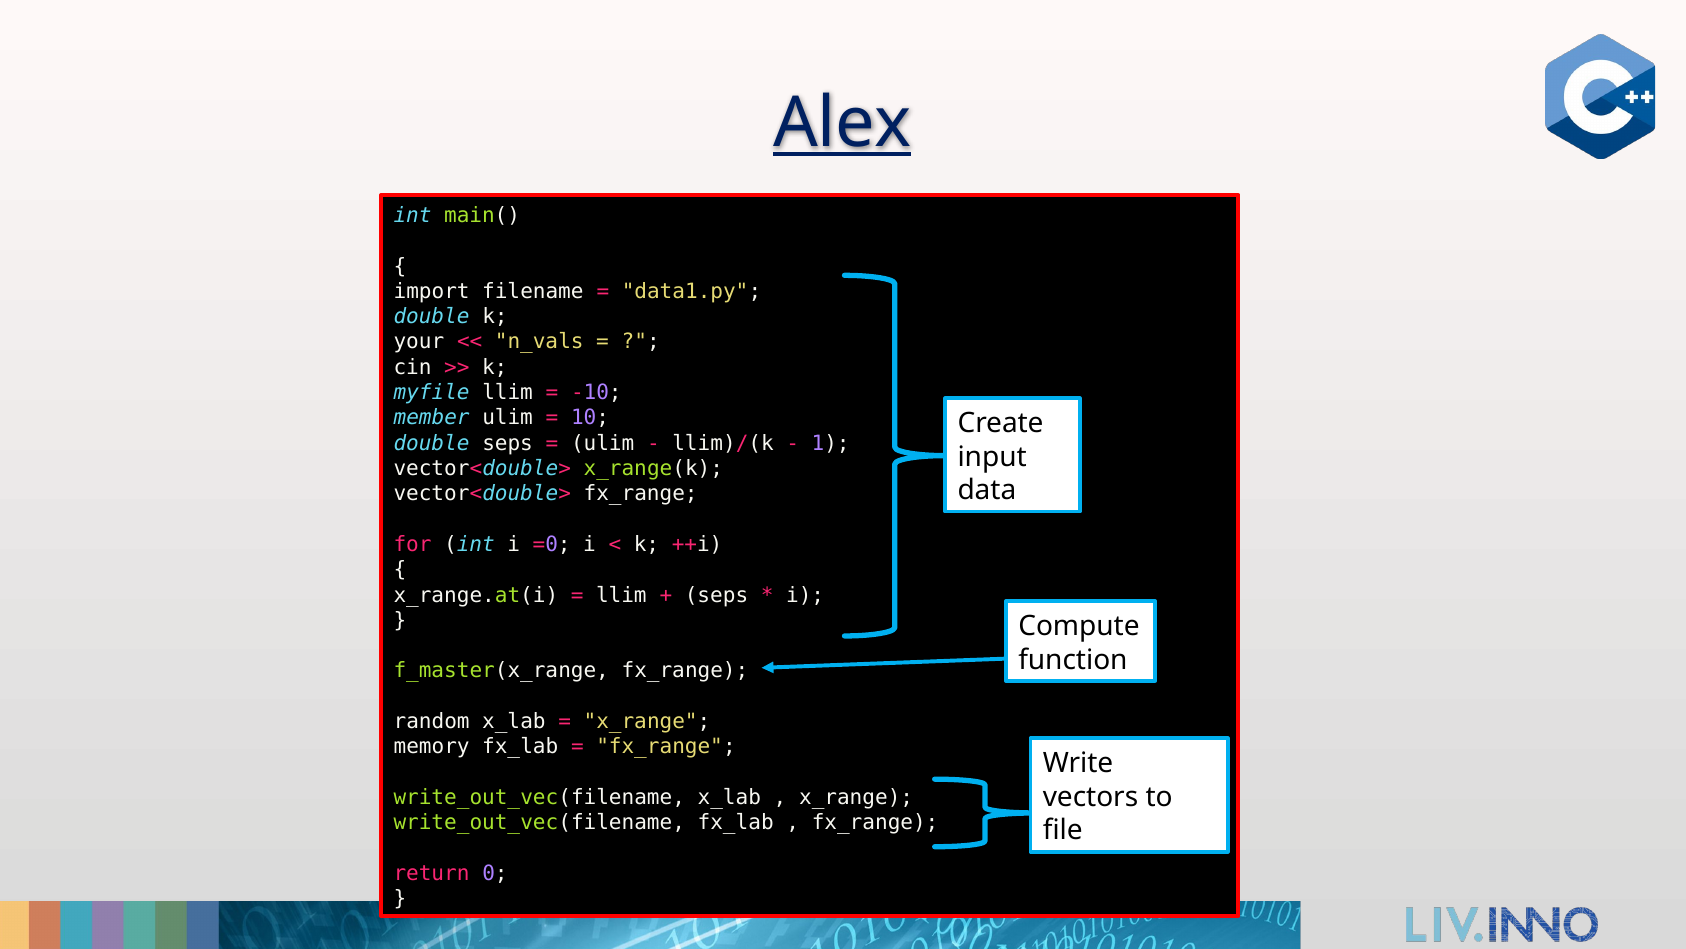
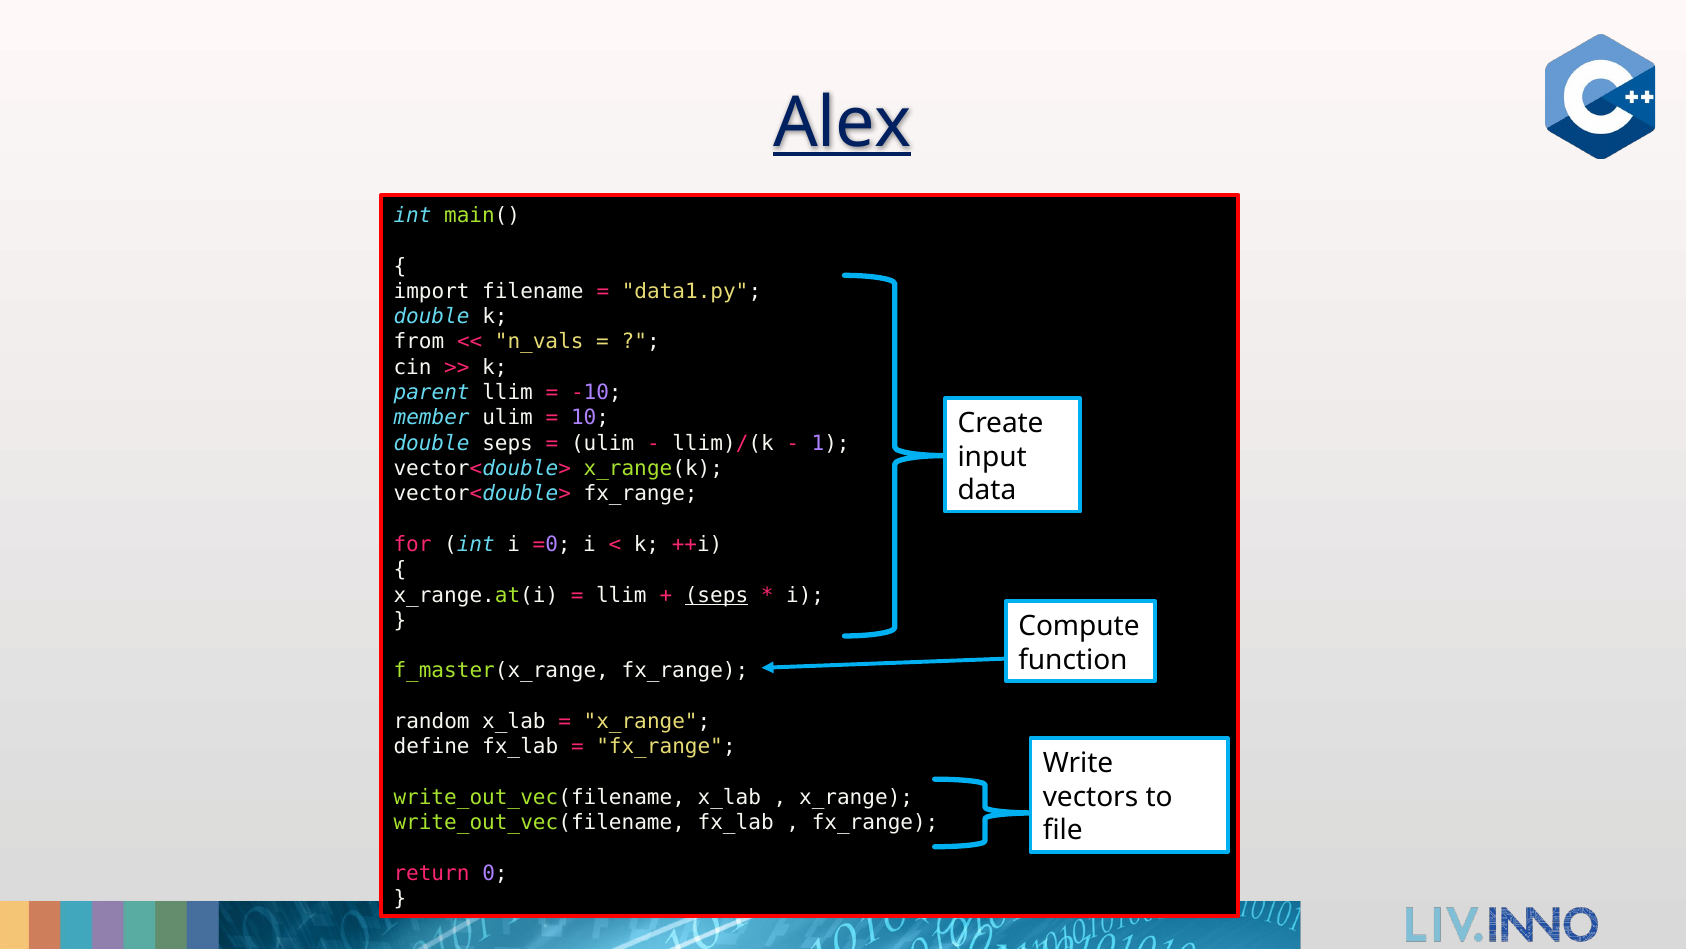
your: your -> from
myfile: myfile -> parent
seps at (716, 595) underline: none -> present
memory: memory -> define
